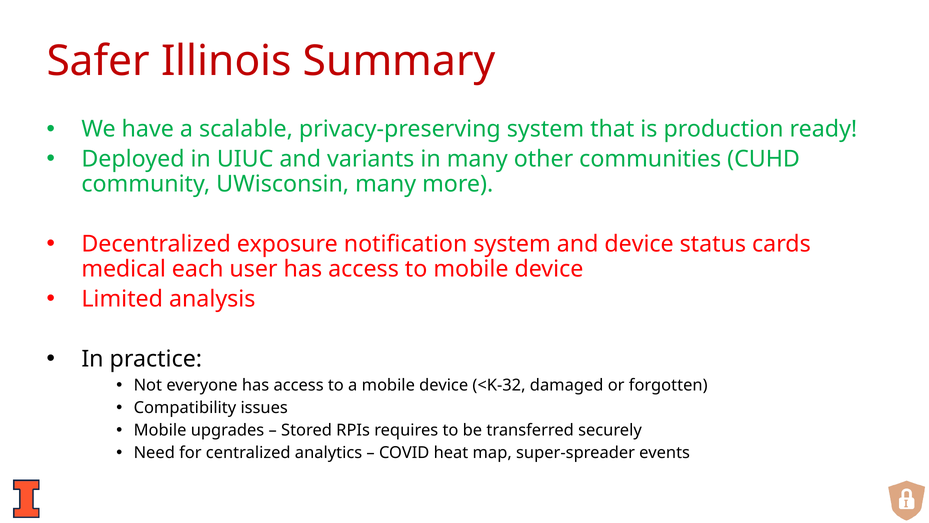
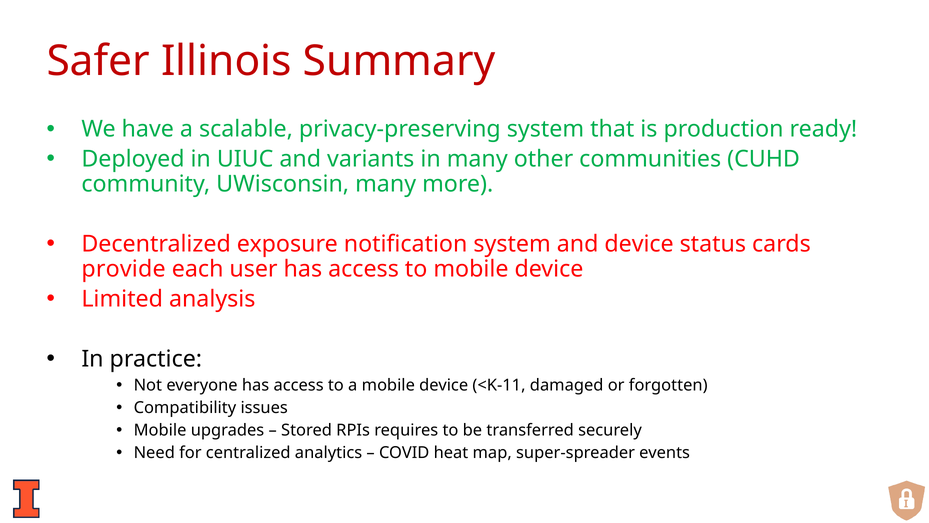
medical: medical -> provide
<K-32: <K-32 -> <K-11
